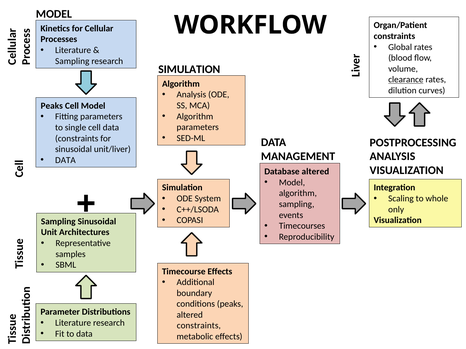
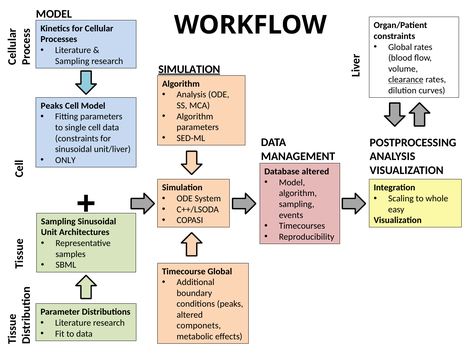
SIMULATION at (189, 69) underline: none -> present
DATA at (65, 160): DATA -> ONLY
only: only -> easy
Timecourse Effects: Effects -> Global
constraints at (199, 326): constraints -> componets
